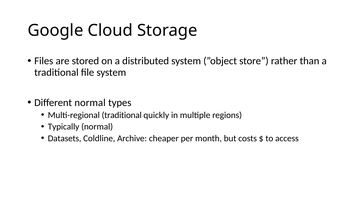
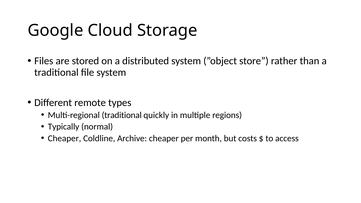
Different normal: normal -> remote
Datasets at (65, 138): Datasets -> Cheaper
